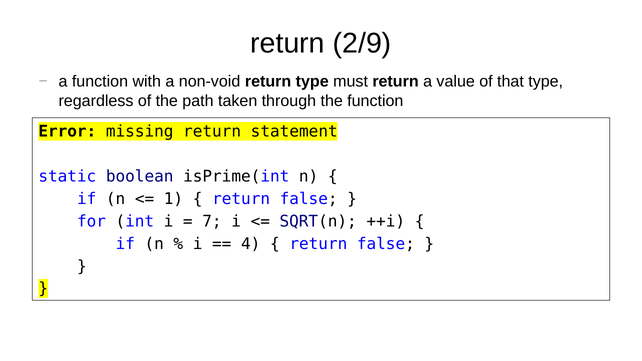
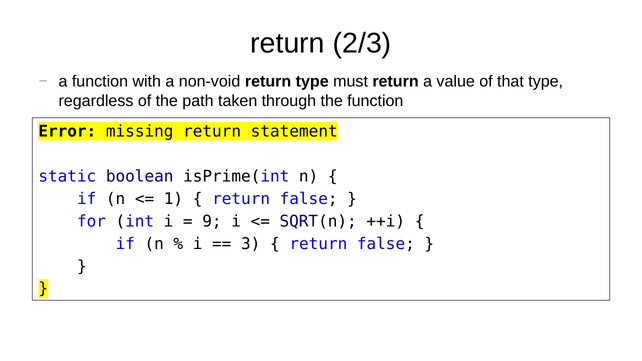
2/9: 2/9 -> 2/3
7: 7 -> 9
4: 4 -> 3
